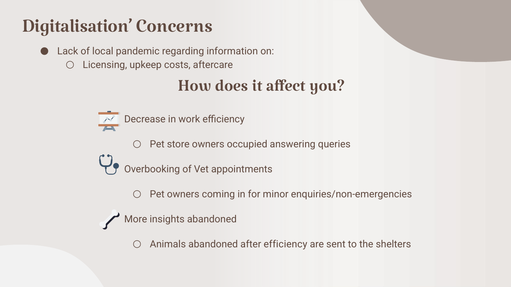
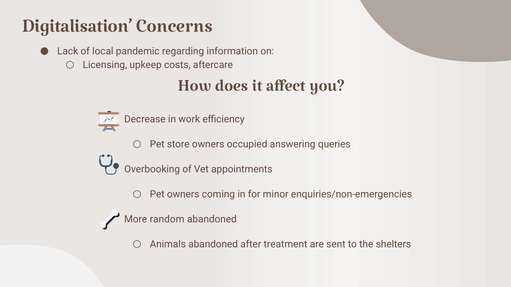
insights: insights -> random
after efficiency: efficiency -> treatment
